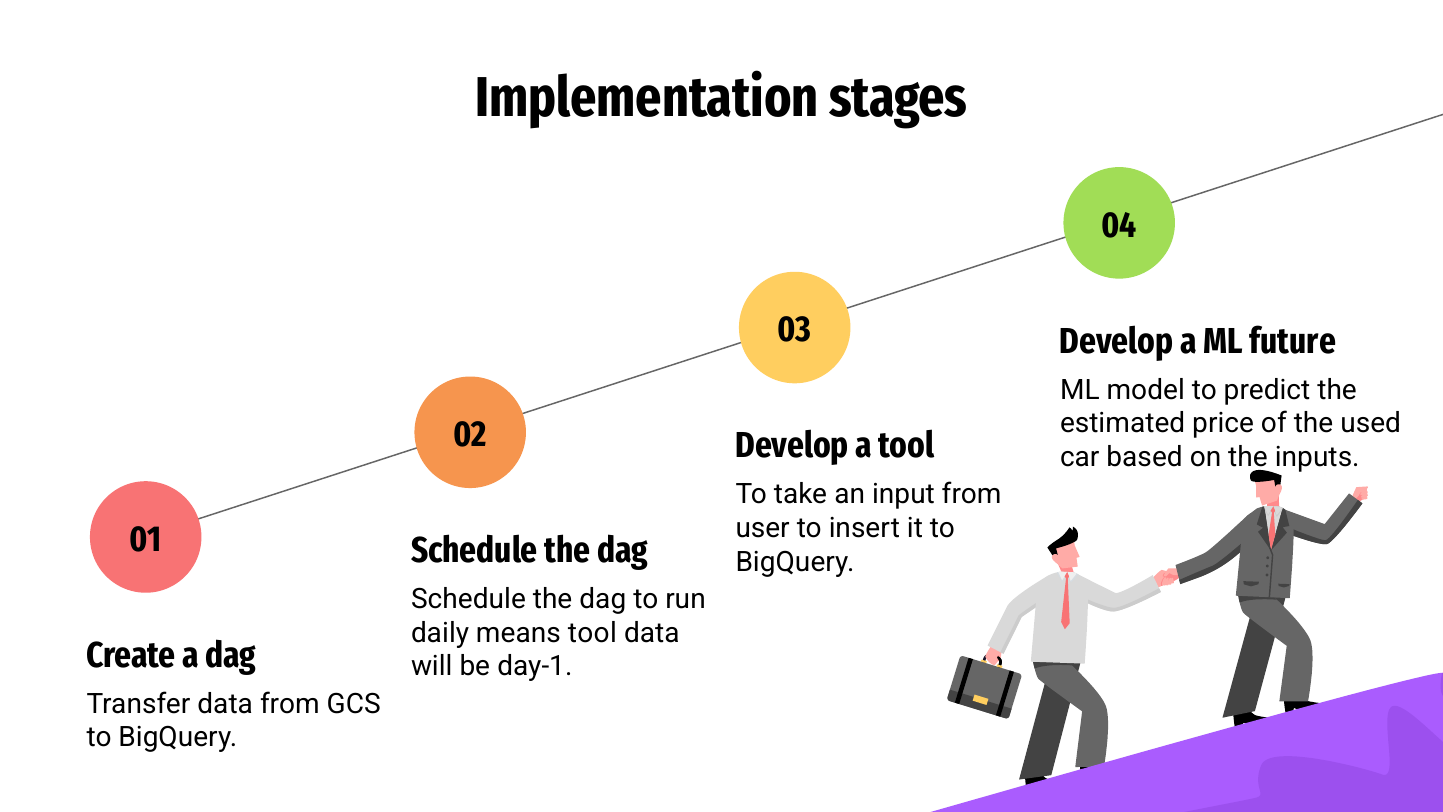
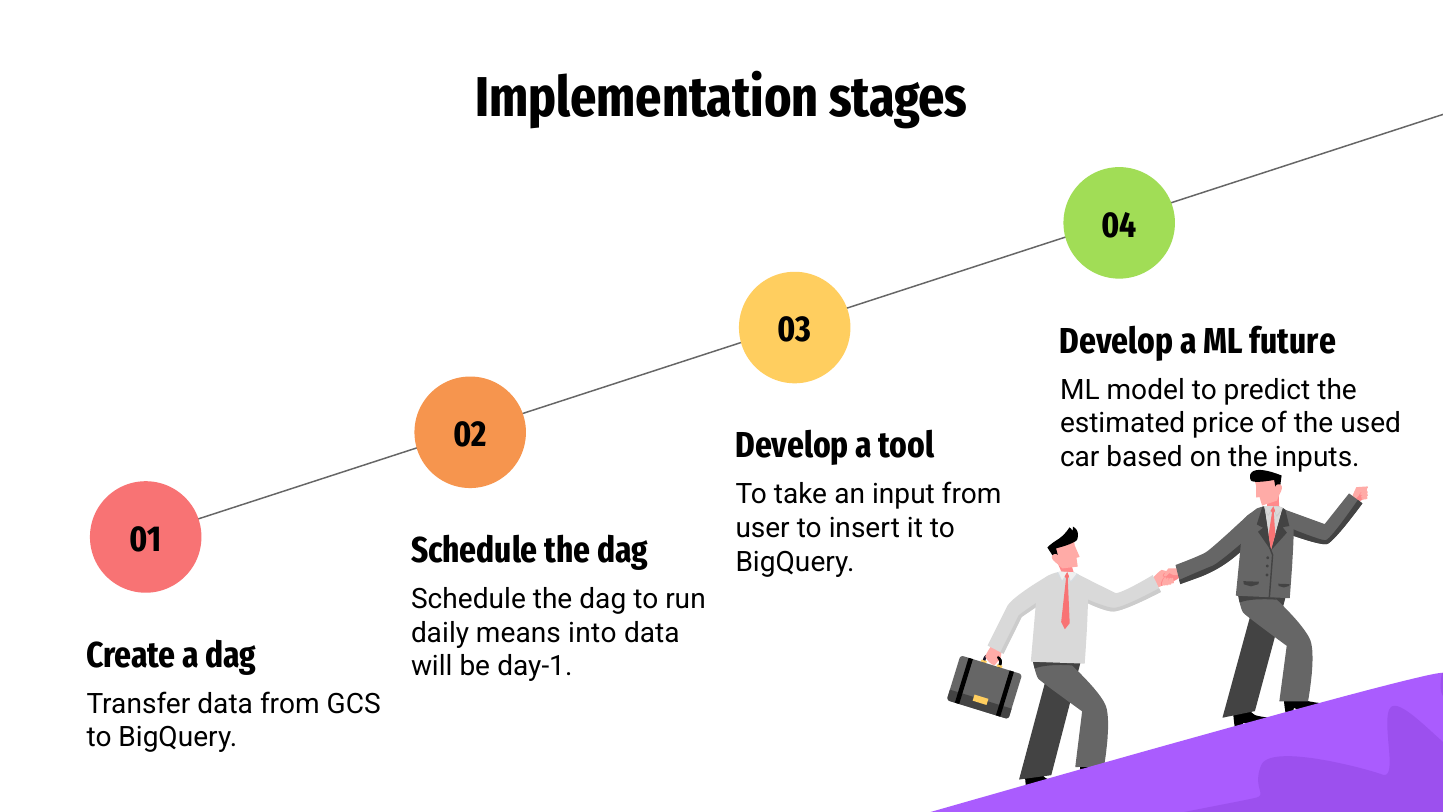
means tool: tool -> into
